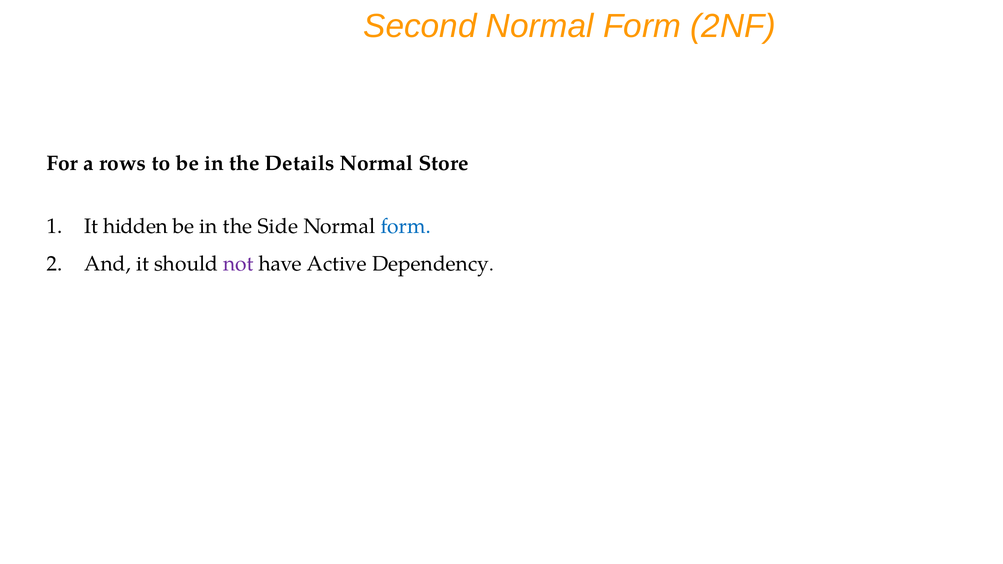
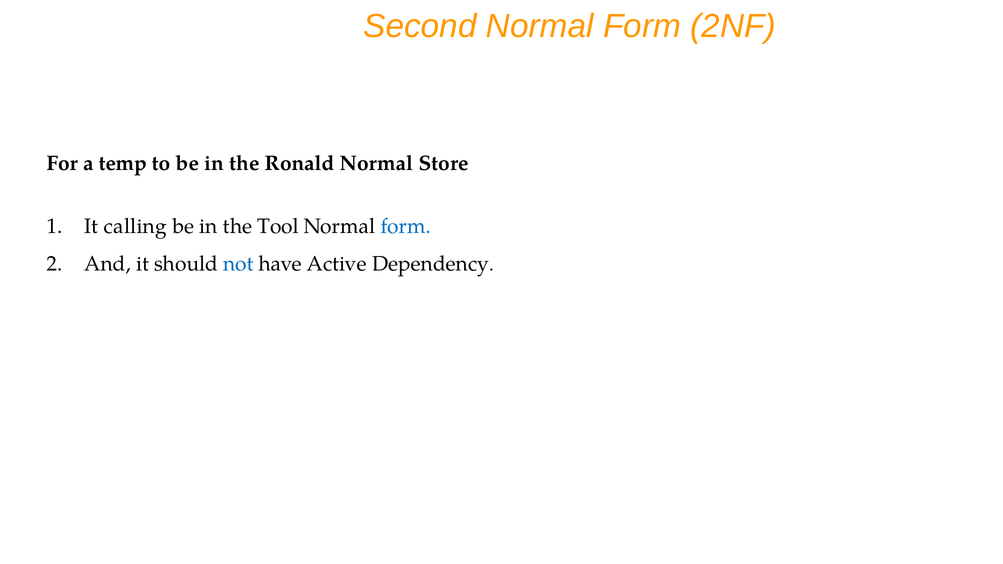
rows: rows -> temp
Details: Details -> Ronald
hidden: hidden -> calling
Side: Side -> Tool
not colour: purple -> blue
